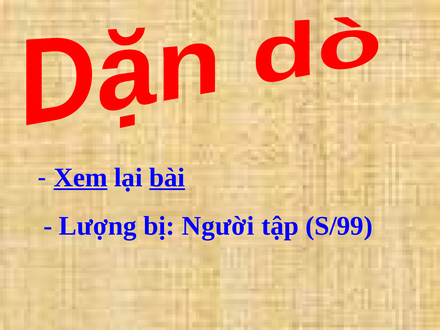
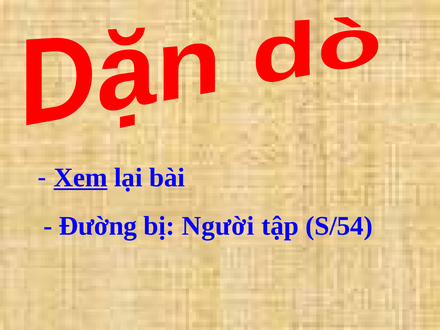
bài underline: present -> none
Lượng: Lượng -> Đường
S/99: S/99 -> S/54
